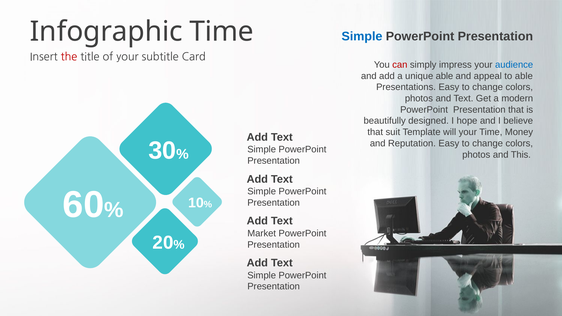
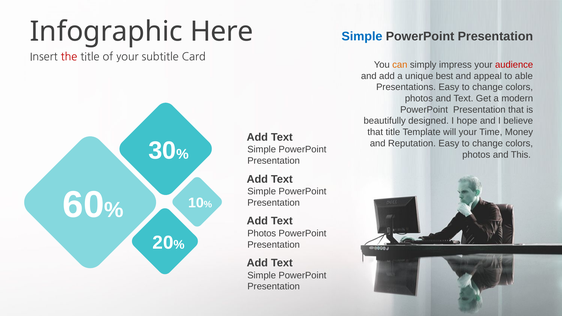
Infographic Time: Time -> Here
can colour: red -> orange
audience colour: blue -> red
unique able: able -> best
that suit: suit -> title
Market at (262, 234): Market -> Photos
